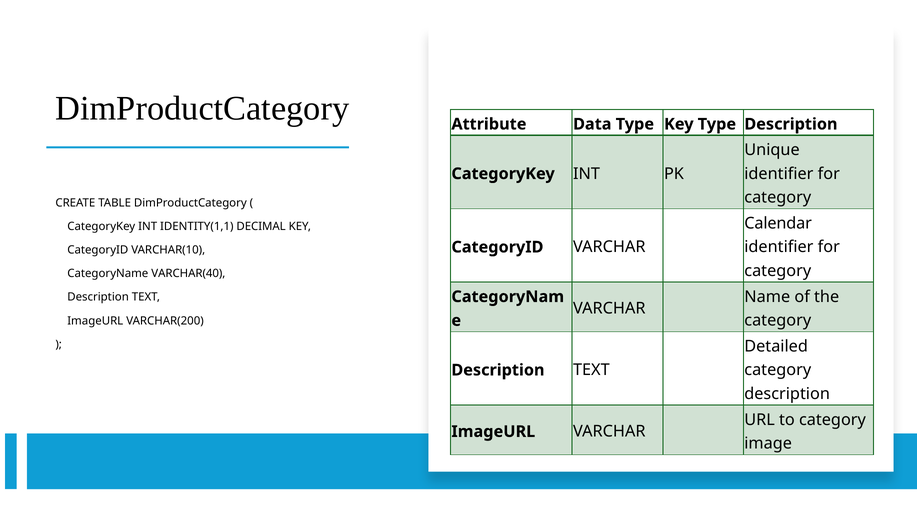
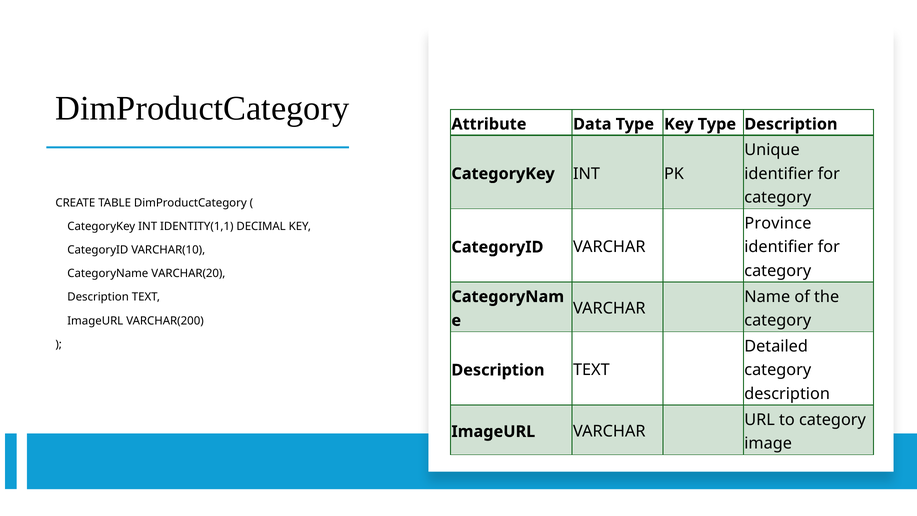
Calendar: Calendar -> Province
VARCHAR(40: VARCHAR(40 -> VARCHAR(20
